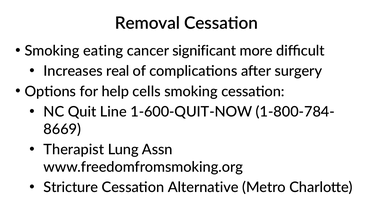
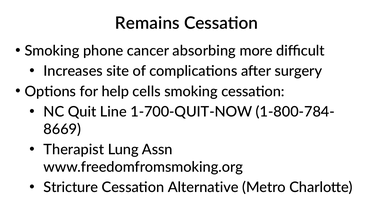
Removal: Removal -> Remains
eating: eating -> phone
significant: significant -> absorbing
real: real -> site
1-600-QUIT-NOW: 1-600-QUIT-NOW -> 1-700-QUIT-NOW
